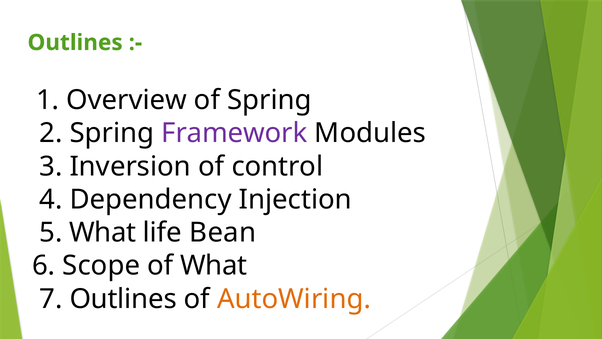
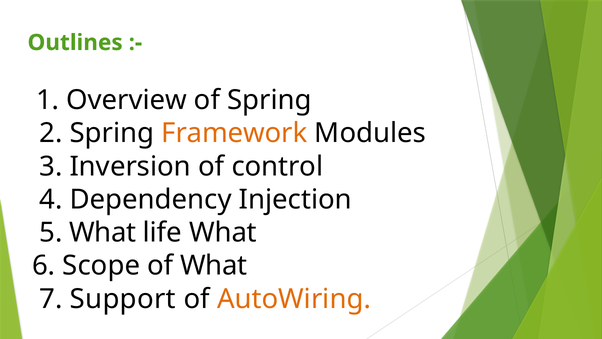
Framework colour: purple -> orange
life Bean: Bean -> What
7 Outlines: Outlines -> Support
